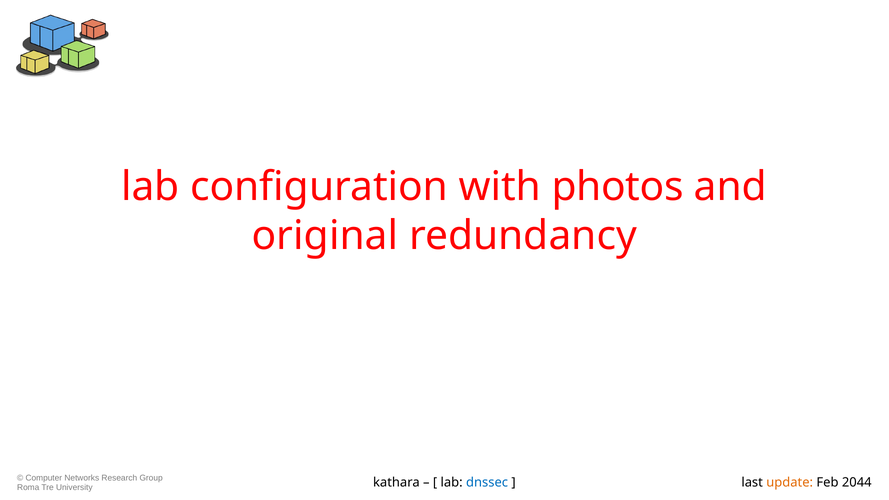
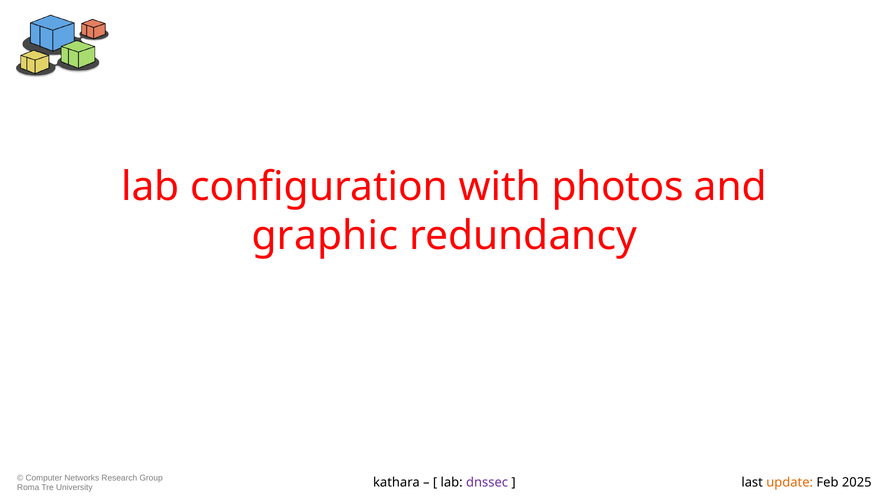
original: original -> graphic
dnssec colour: blue -> purple
2044: 2044 -> 2025
